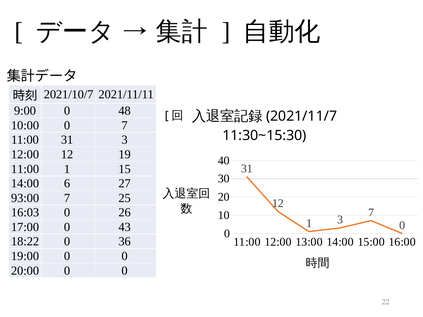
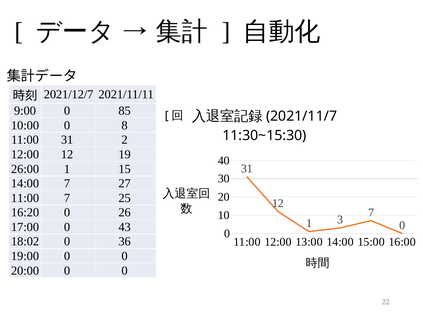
2021/10/7: 2021/10/7 -> 2021/12/7
48: 48 -> 85
0 7: 7 -> 8
31 3: 3 -> 2
11:00 at (25, 169): 11:00 -> 26:00
14:00 6: 6 -> 7
93:00 at (25, 198): 93:00 -> 11:00
16:03: 16:03 -> 16:20
18:22: 18:22 -> 18:02
